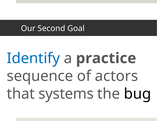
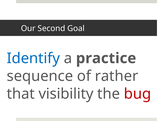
actors: actors -> rather
systems: systems -> visibility
bug colour: black -> red
